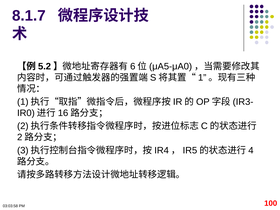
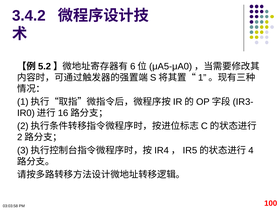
8.1.7: 8.1.7 -> 3.4.2
